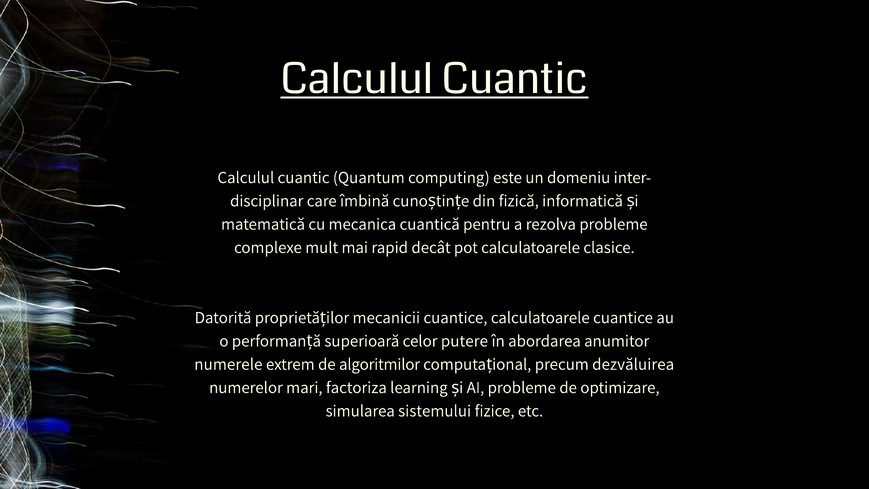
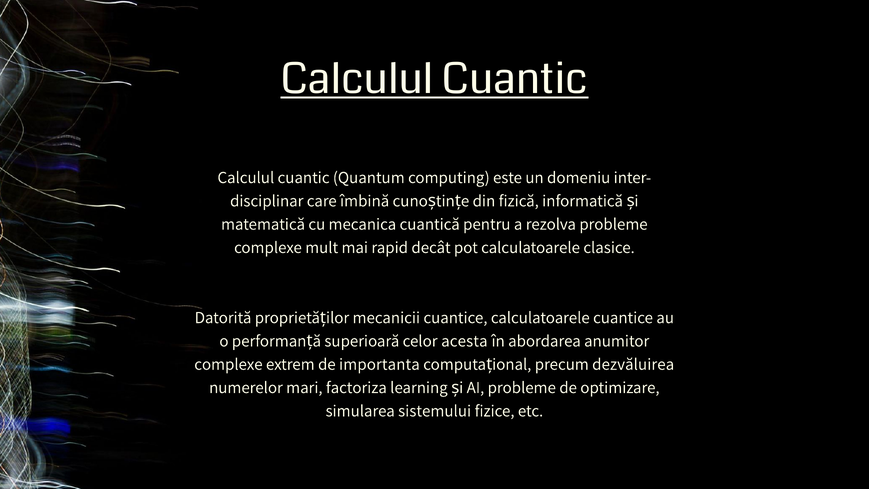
putere: putere -> acesta
numerele at (228, 364): numerele -> complexe
algoritmilor: algoritmilor -> importanta
